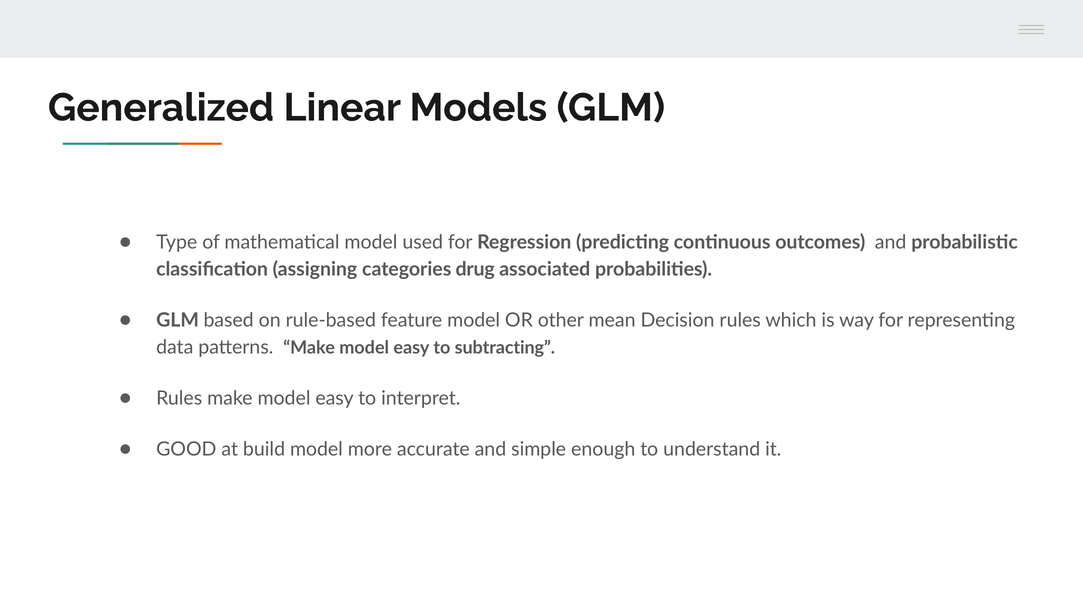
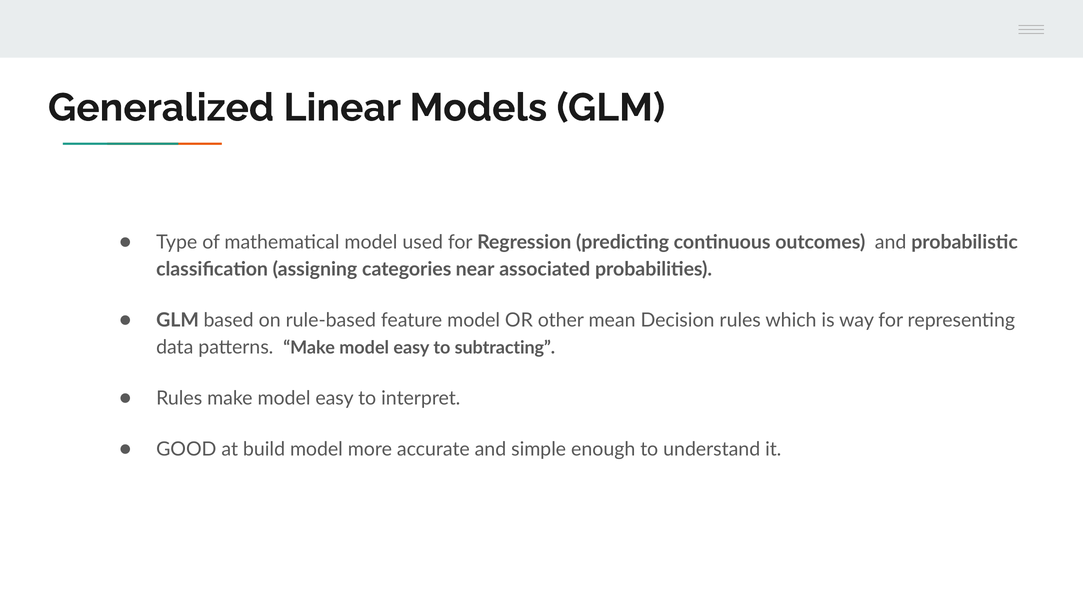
drug: drug -> near
